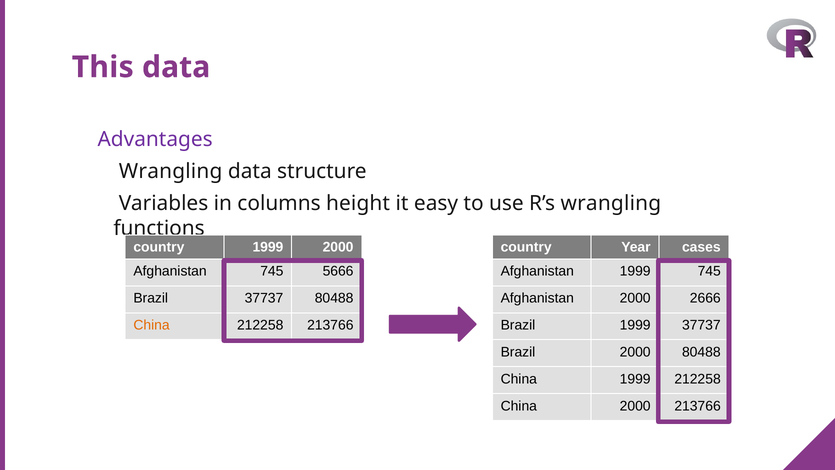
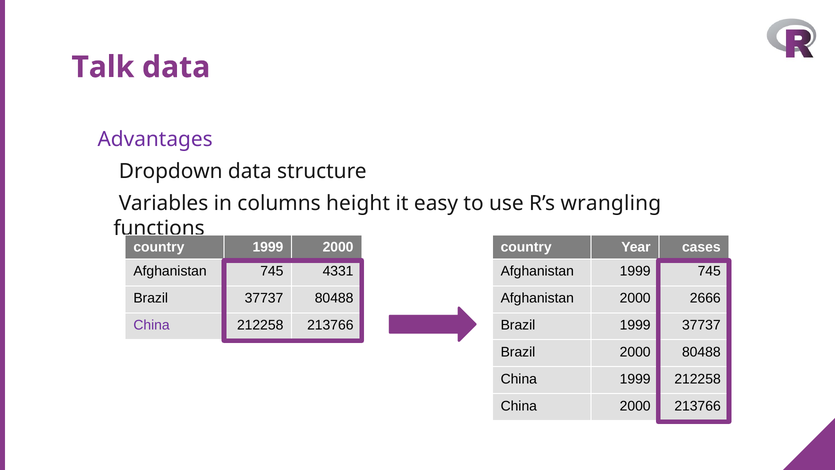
This: This -> Talk
Wrangling at (171, 171): Wrangling -> Dropdown
5666: 5666 -> 4331
China at (152, 325) colour: orange -> purple
